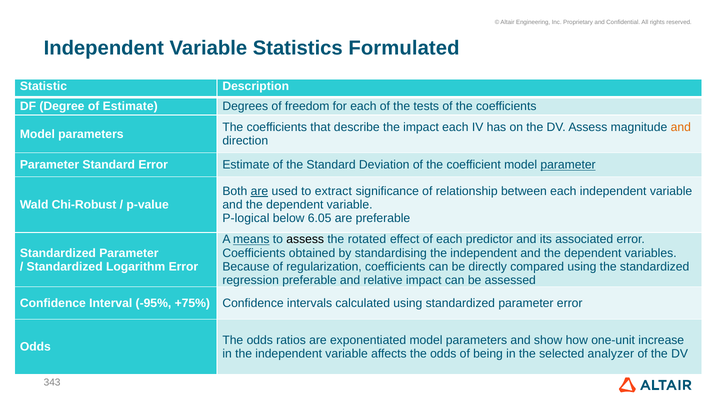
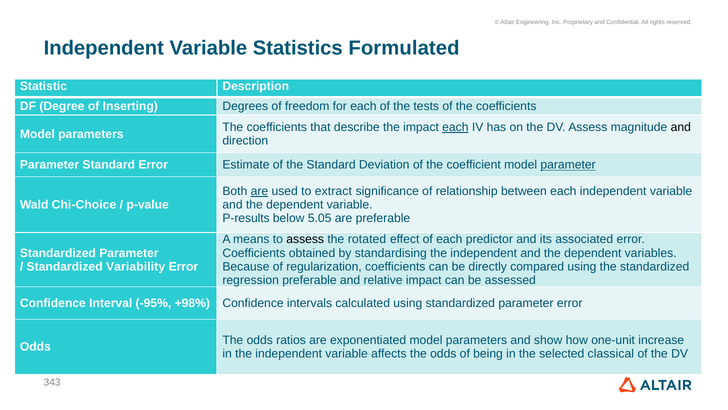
of Estimate: Estimate -> Inserting
each at (455, 127) underline: none -> present
and at (681, 127) colour: orange -> black
Chi-Robust: Chi-Robust -> Chi-Choice
P-logical: P-logical -> P-results
6.05: 6.05 -> 5.05
means underline: present -> none
Logarithm: Logarithm -> Variability
+75%: +75% -> +98%
analyzer: analyzer -> classical
